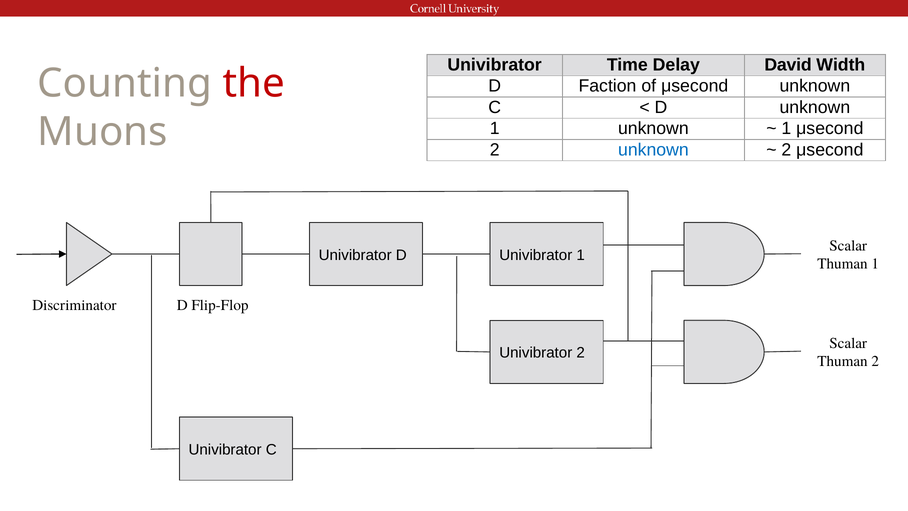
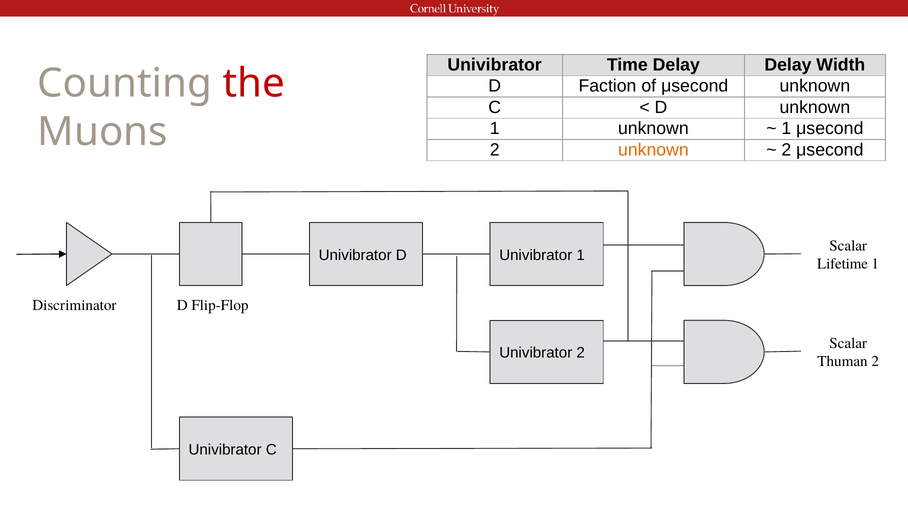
Delay David: David -> Delay
unknown at (653, 150) colour: blue -> orange
Thuman at (842, 264): Thuman -> Lifetime
